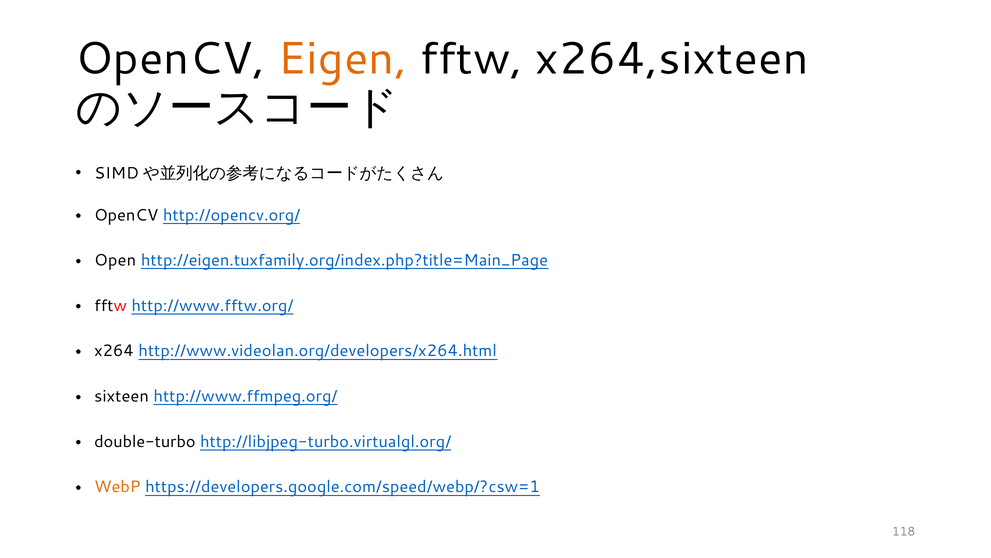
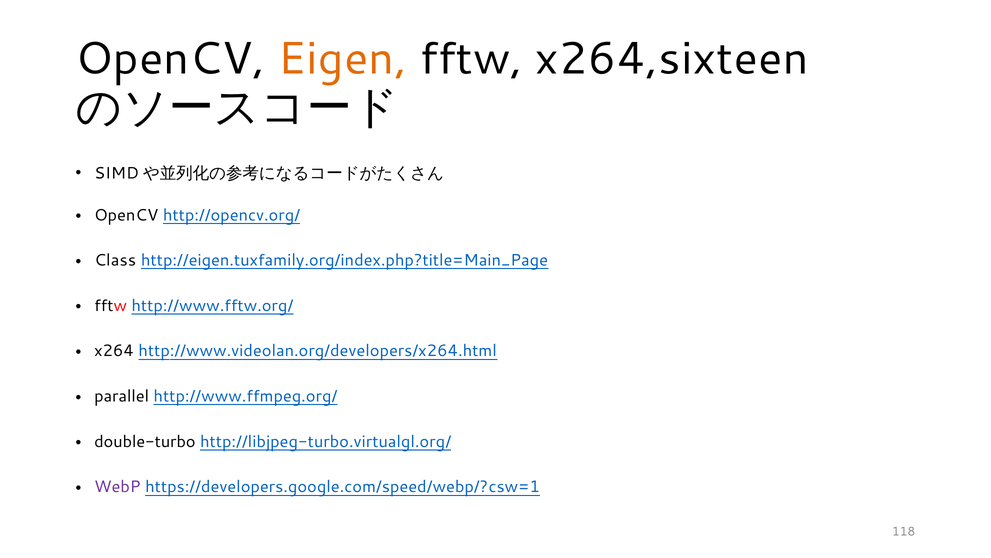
Open: Open -> Class
sixteen: sixteen -> parallel
WebP colour: orange -> purple
